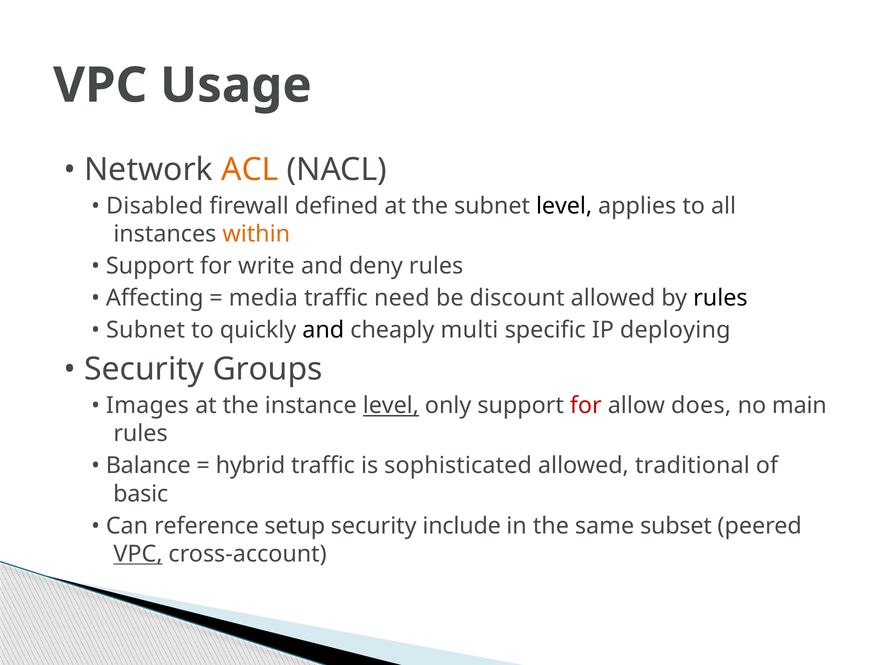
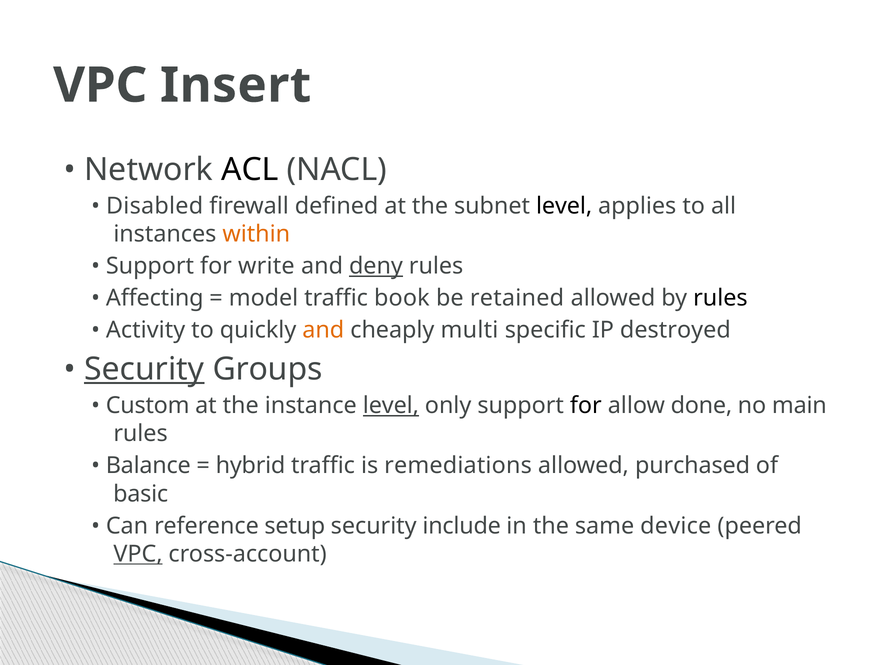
Usage: Usage -> Insert
ACL colour: orange -> black
deny underline: none -> present
media: media -> model
need: need -> book
discount: discount -> retained
Subnet at (146, 330): Subnet -> Activity
and at (323, 330) colour: black -> orange
deploying: deploying -> destroyed
Security at (144, 369) underline: none -> present
Images: Images -> Custom
for at (586, 406) colour: red -> black
does: does -> done
sophisticated: sophisticated -> remediations
traditional: traditional -> purchased
subset: subset -> device
